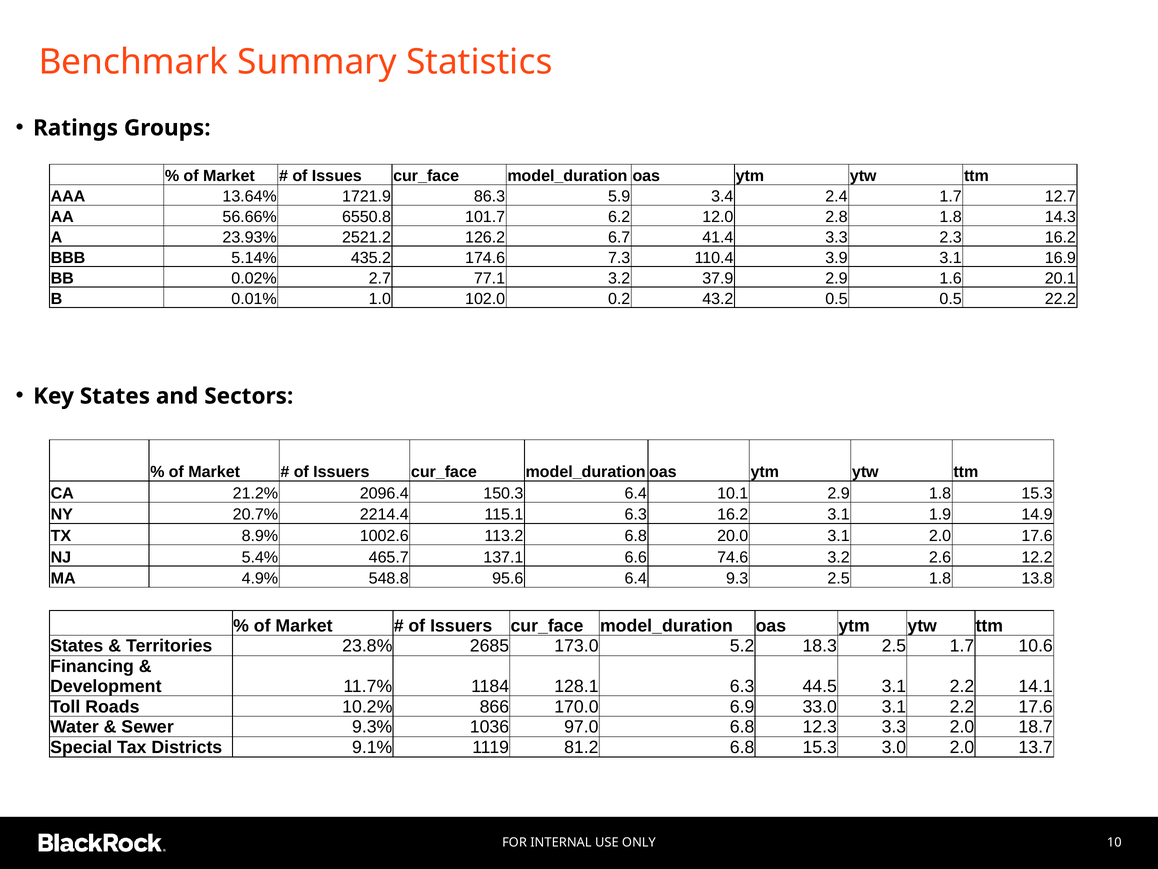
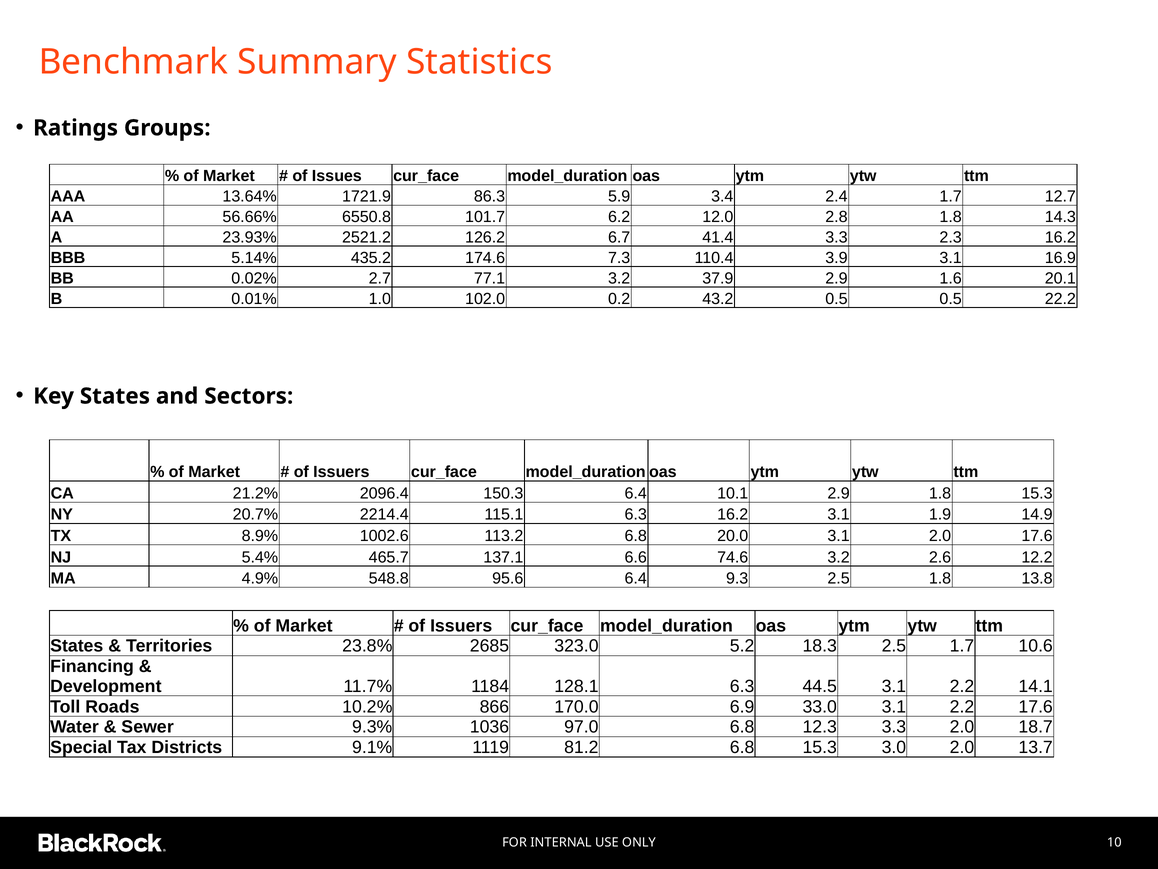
173.0: 173.0 -> 323.0
